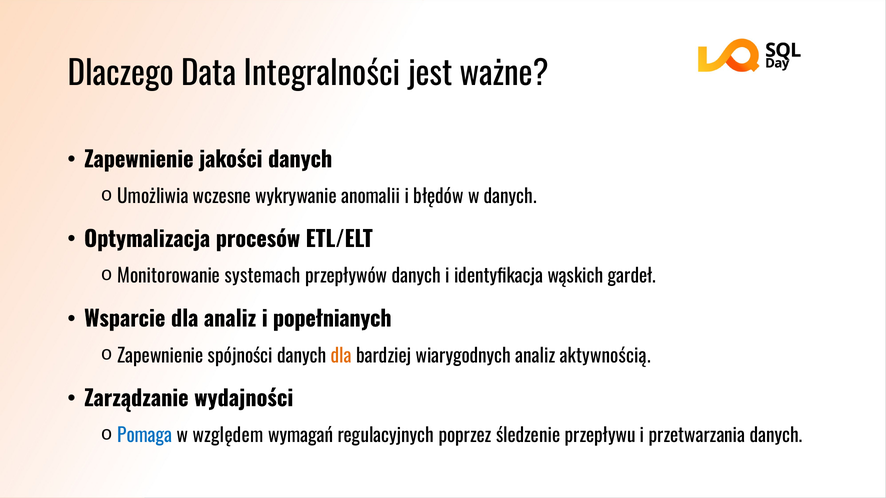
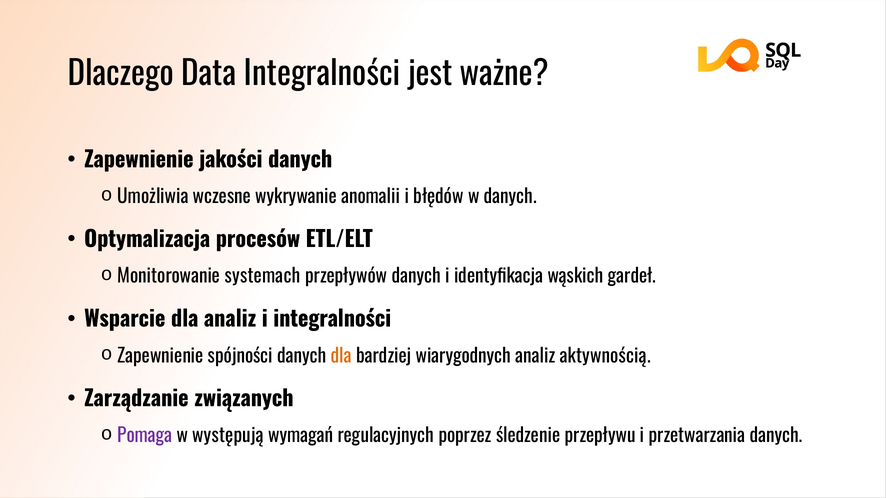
i popełnianych: popełnianych -> integralności
wydajności: wydajności -> związanych
Pomaga colour: blue -> purple
względem: względem -> występują
